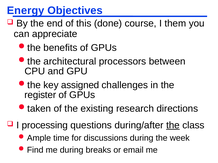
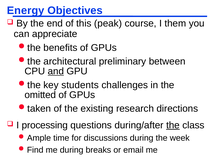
done: done -> peak
processors: processors -> preliminary
and underline: none -> present
assigned: assigned -> students
register: register -> omitted
